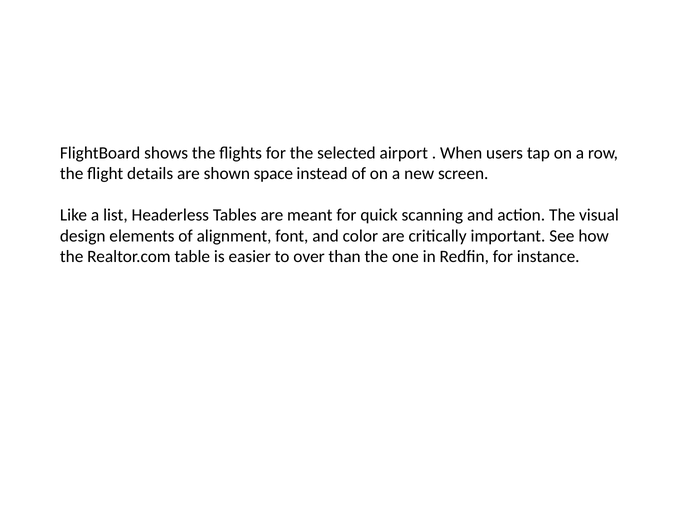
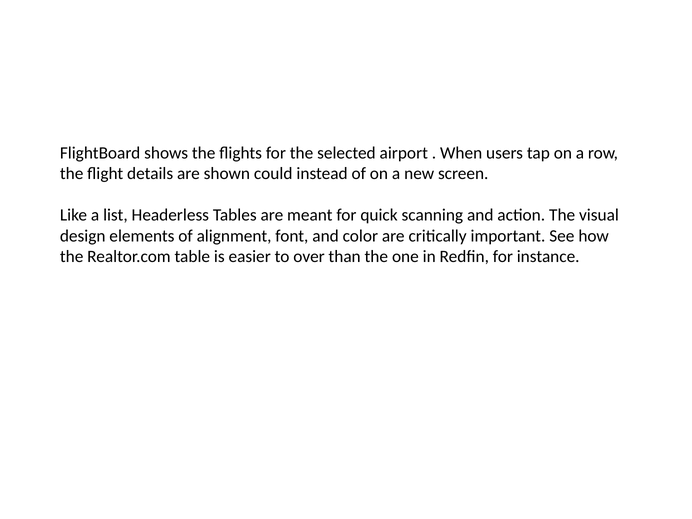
space: space -> could
